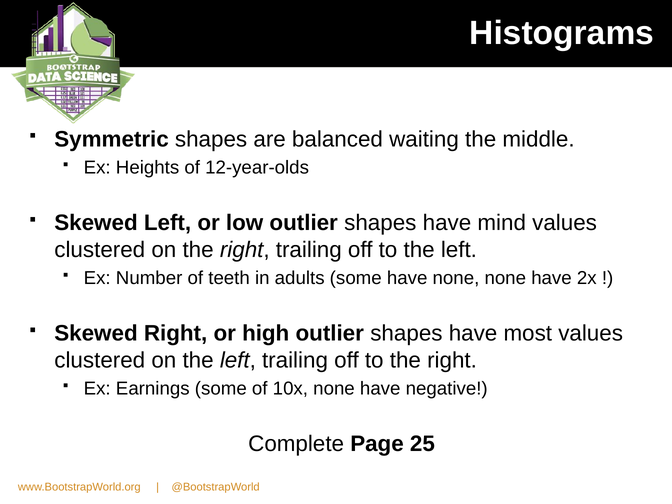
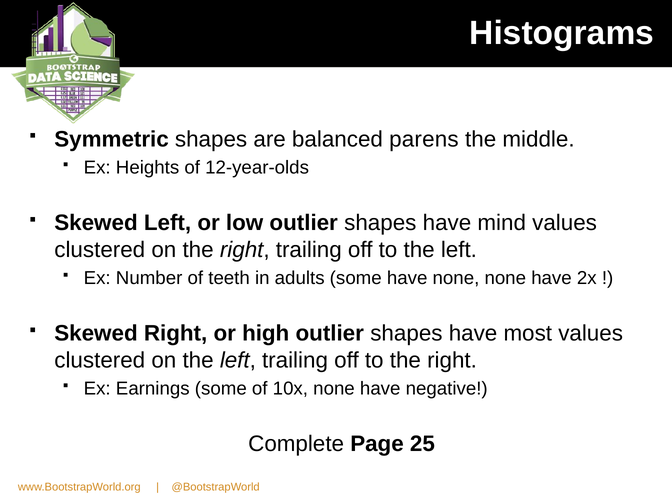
waiting: waiting -> parens
